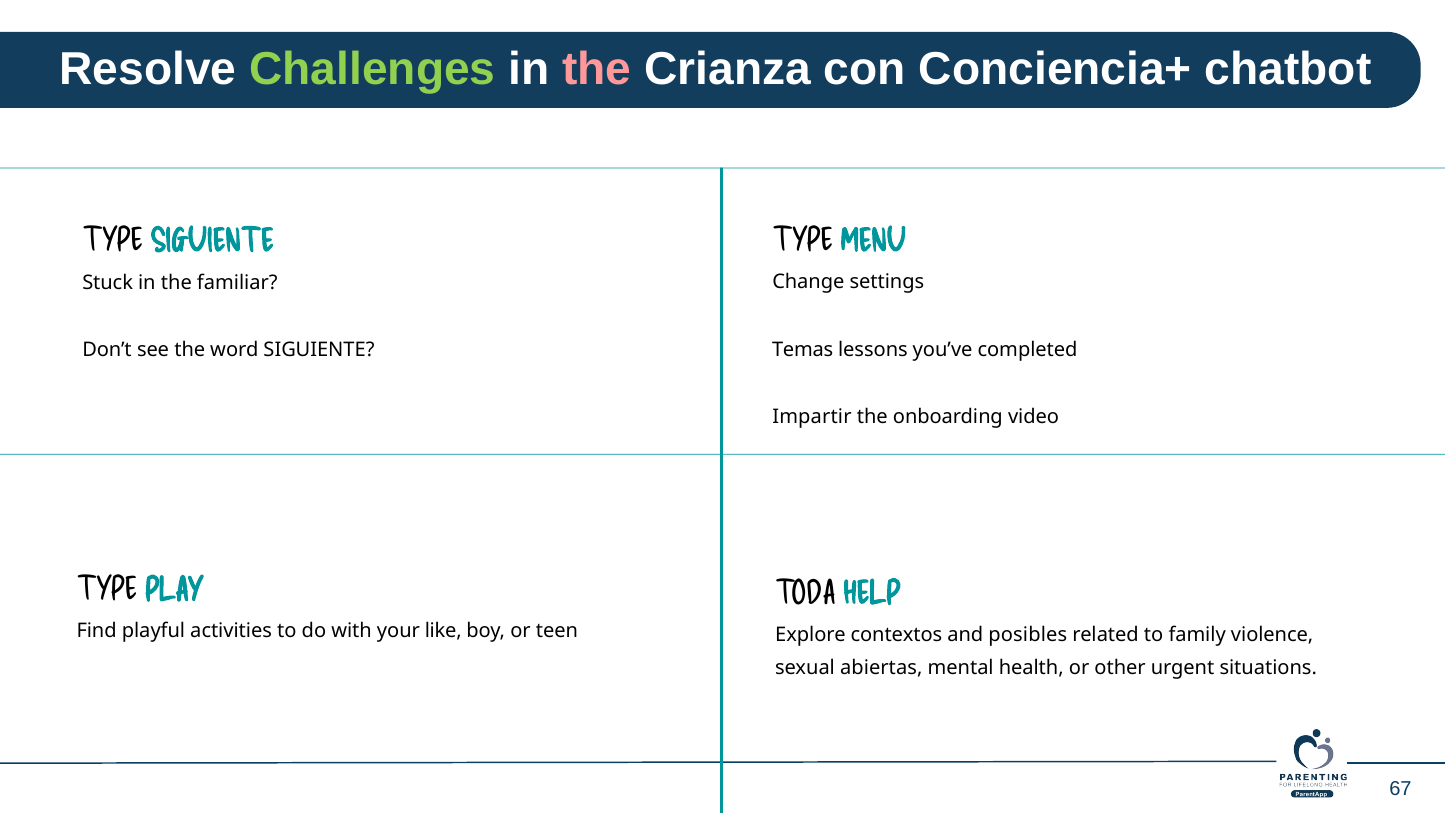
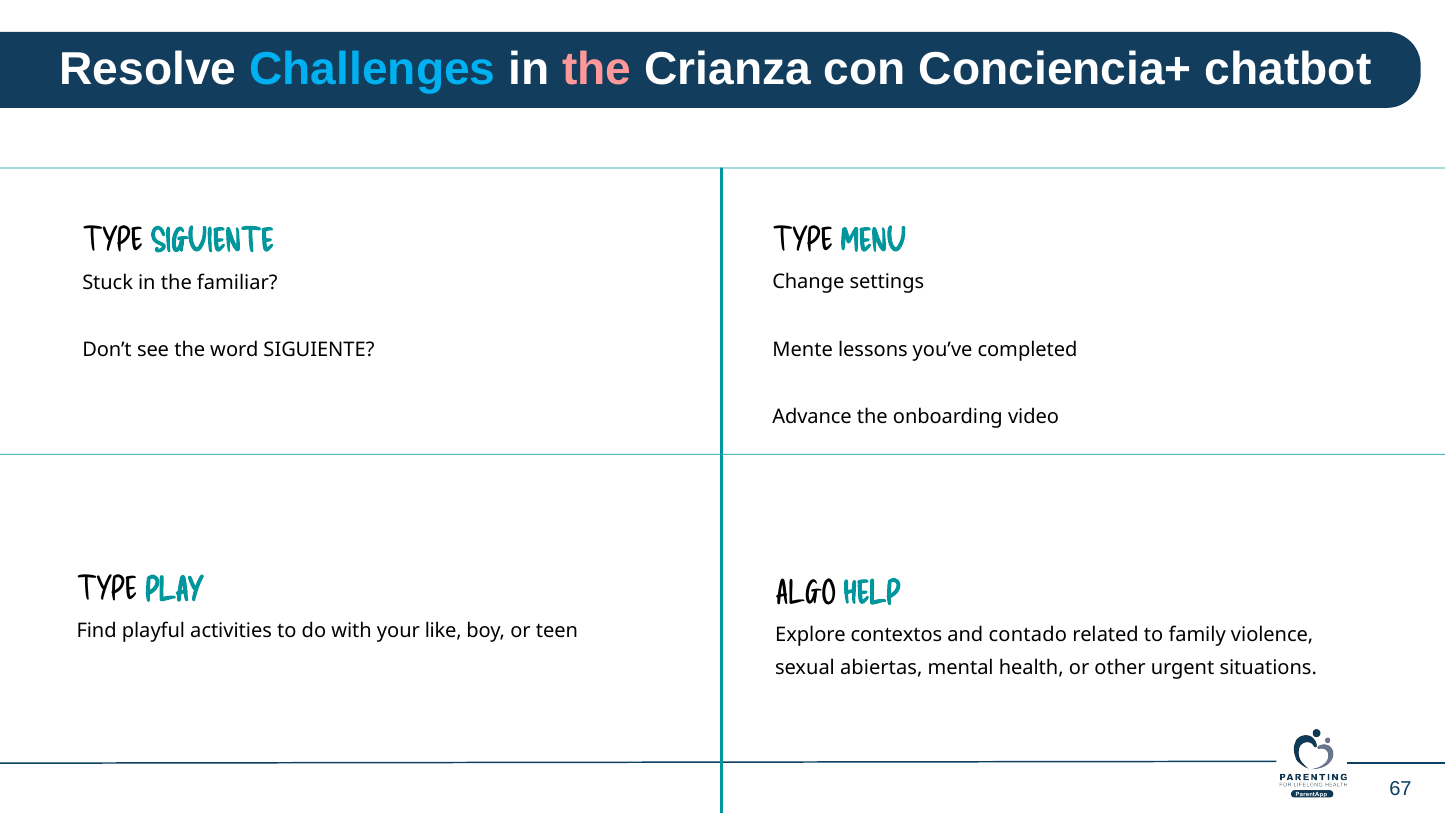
Challenges colour: light green -> light blue
Temas: Temas -> Mente
Impartir: Impartir -> Advance
TODA: TODA -> ALGO
posibles: posibles -> contado
